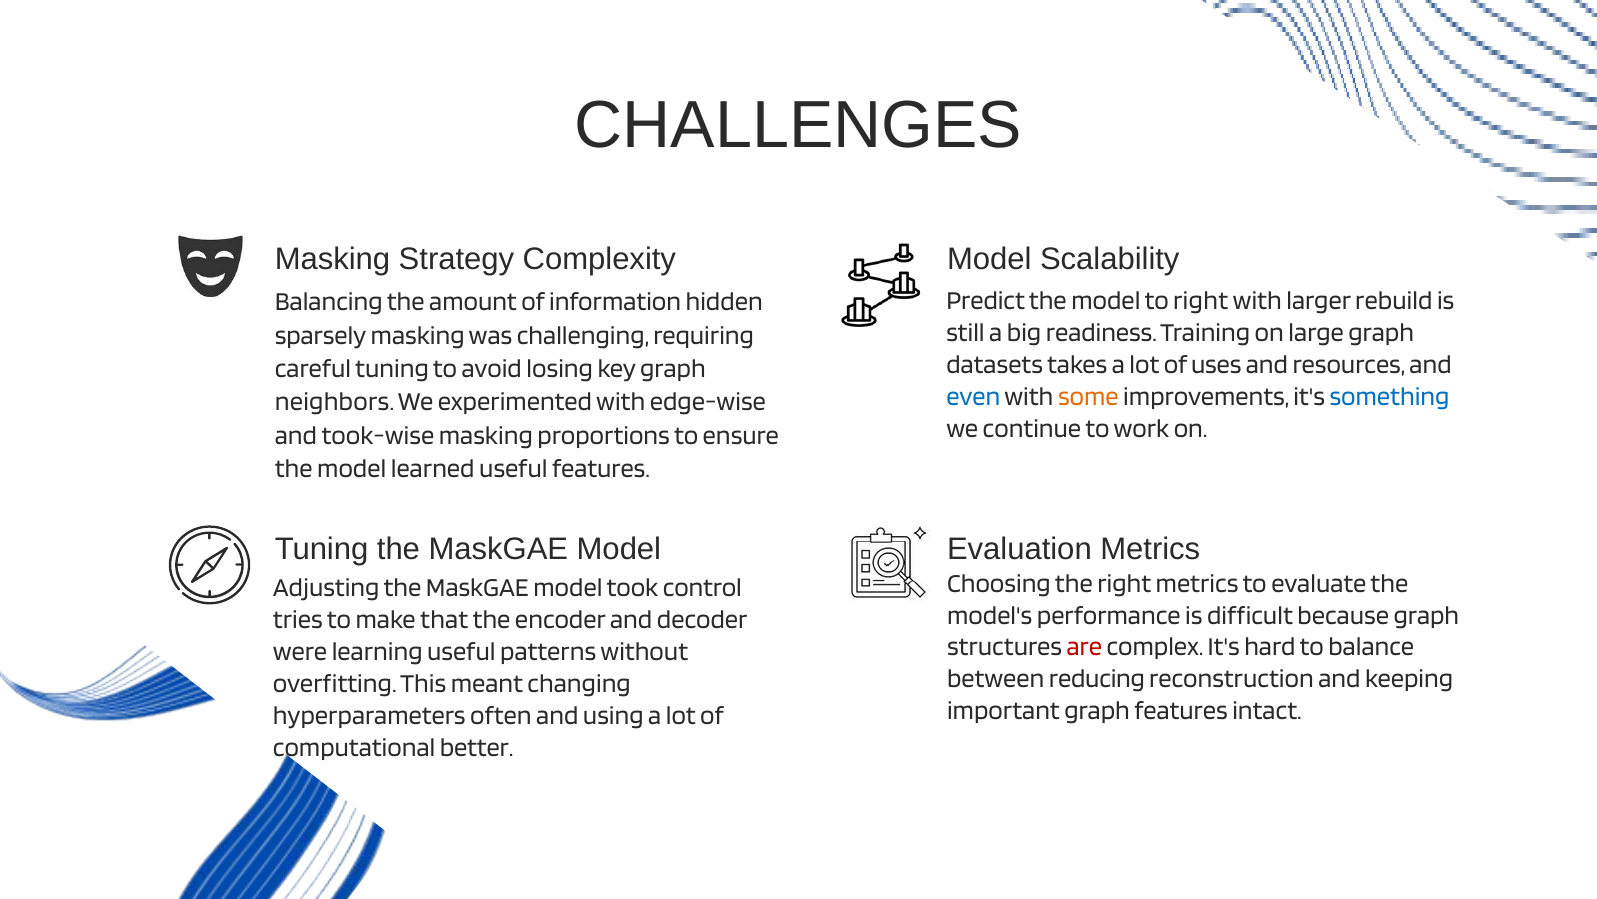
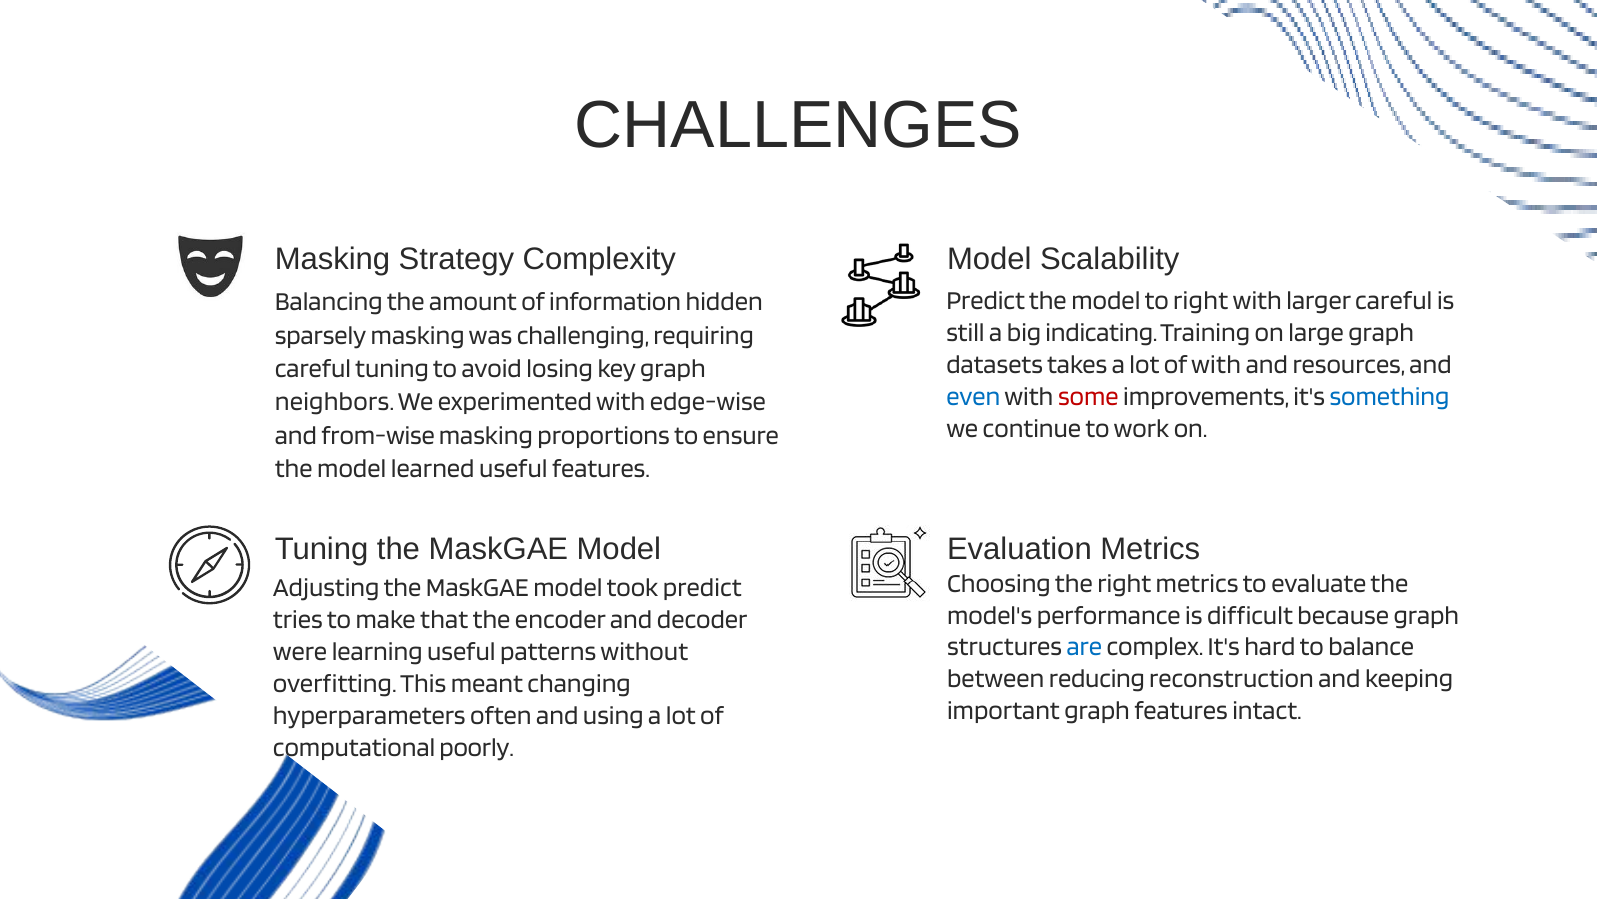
larger rebuild: rebuild -> careful
readiness: readiness -> indicating
of uses: uses -> with
some colour: orange -> red
took-wise: took-wise -> from-wise
took control: control -> predict
are colour: red -> blue
better: better -> poorly
